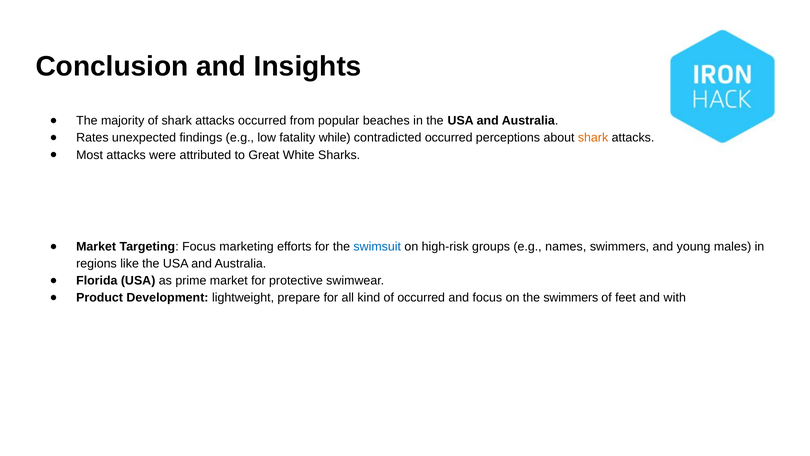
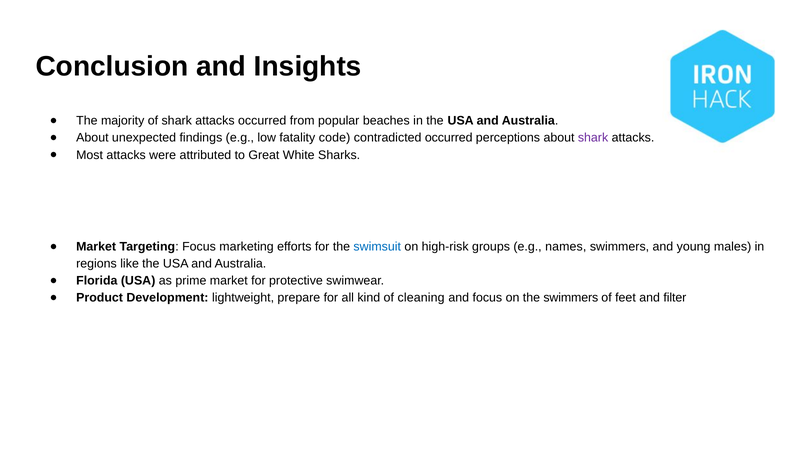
Rates at (92, 138): Rates -> About
while: while -> code
shark at (593, 138) colour: orange -> purple
of occurred: occurred -> cleaning
with: with -> filter
